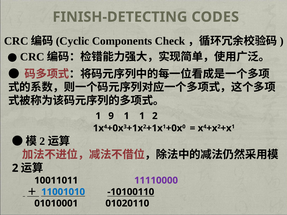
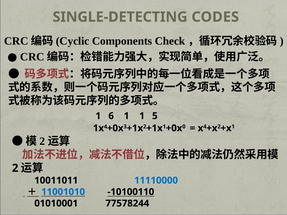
FINISH-DETECTING: FINISH-DETECTING -> SINGLE-DETECTING
9: 9 -> 6
1 2: 2 -> 5
11110000 colour: purple -> blue
01020110: 01020110 -> 77578244
